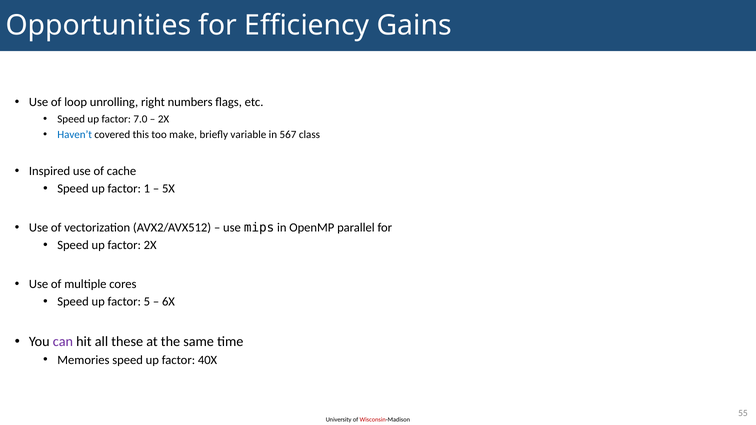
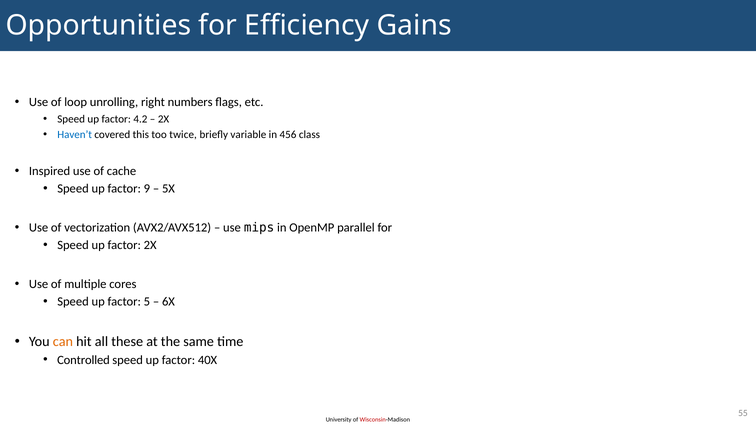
7.0: 7.0 -> 4.2
make: make -> twice
567: 567 -> 456
1: 1 -> 9
can colour: purple -> orange
Memories: Memories -> Controlled
